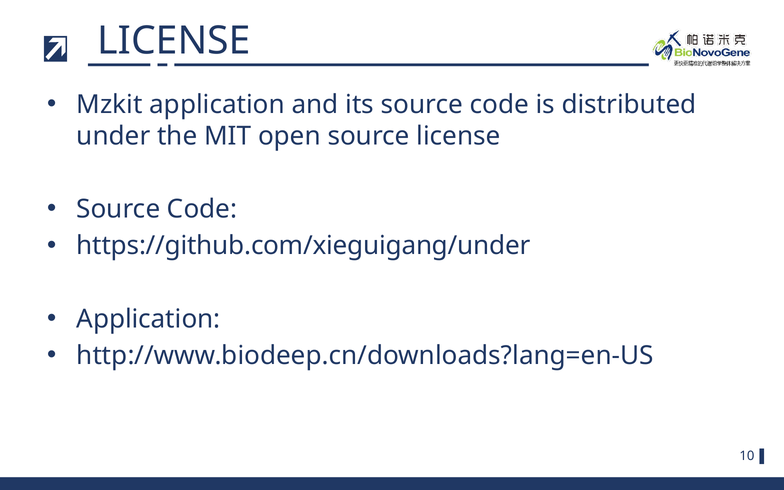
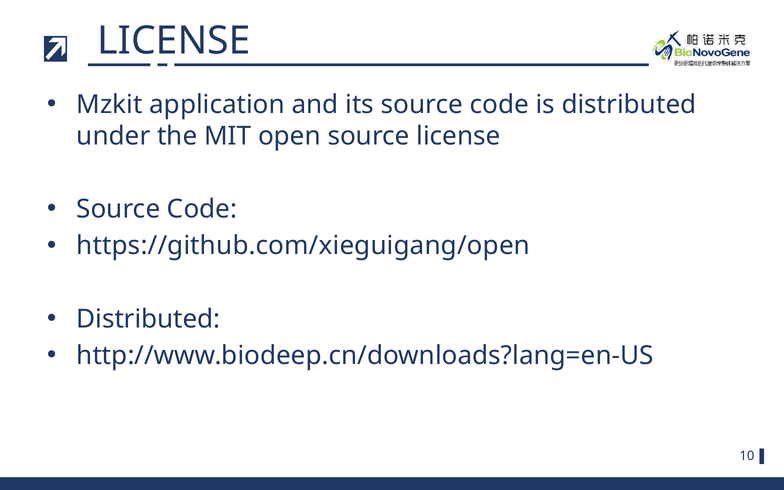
https://github.com/xieguigang/under: https://github.com/xieguigang/under -> https://github.com/xieguigang/open
Application at (148, 319): Application -> Distributed
